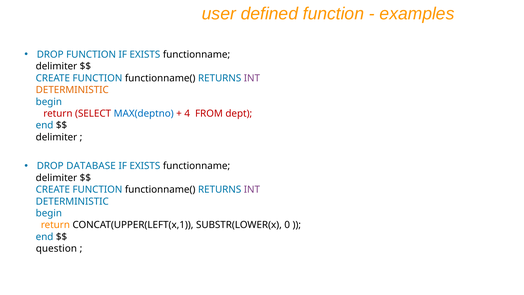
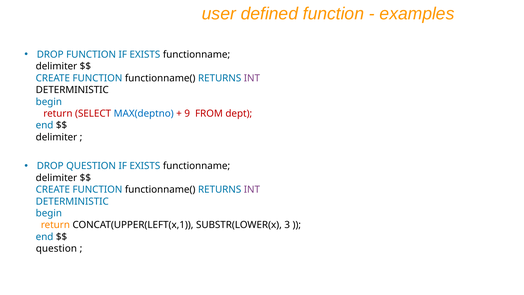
DETERMINISTIC at (72, 90) colour: orange -> black
4: 4 -> 9
DROP DATABASE: DATABASE -> QUESTION
0: 0 -> 3
